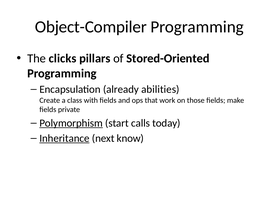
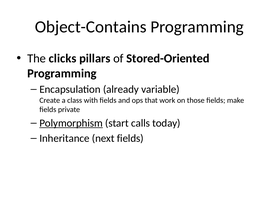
Object-Compiler: Object-Compiler -> Object-Contains
abilities: abilities -> variable
Inheritance underline: present -> none
next know: know -> fields
